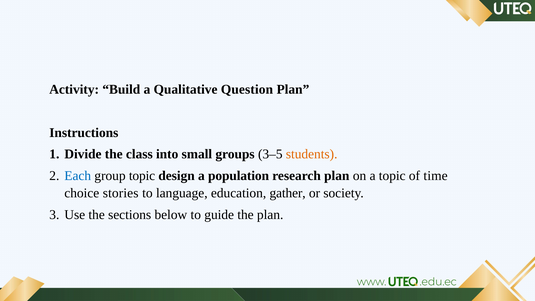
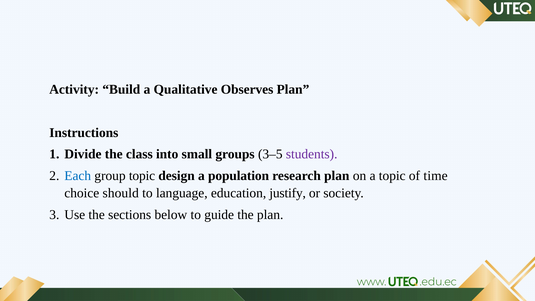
Question: Question -> Observes
students colour: orange -> purple
stories: stories -> should
gather: gather -> justify
